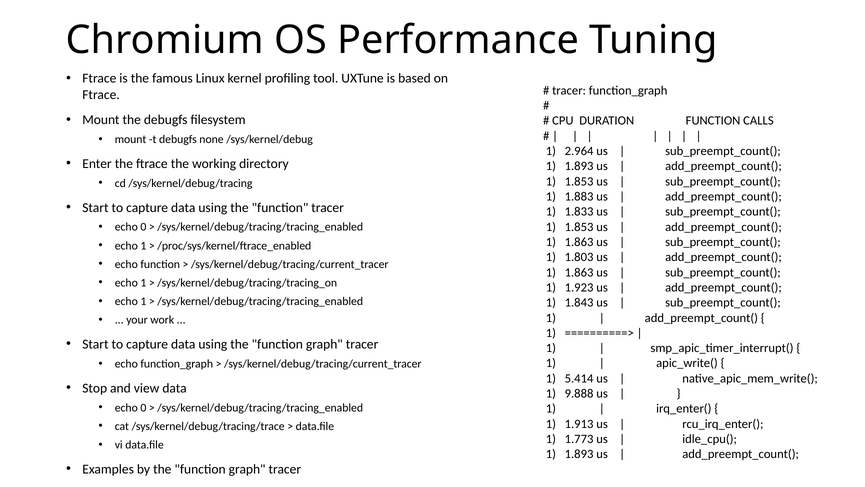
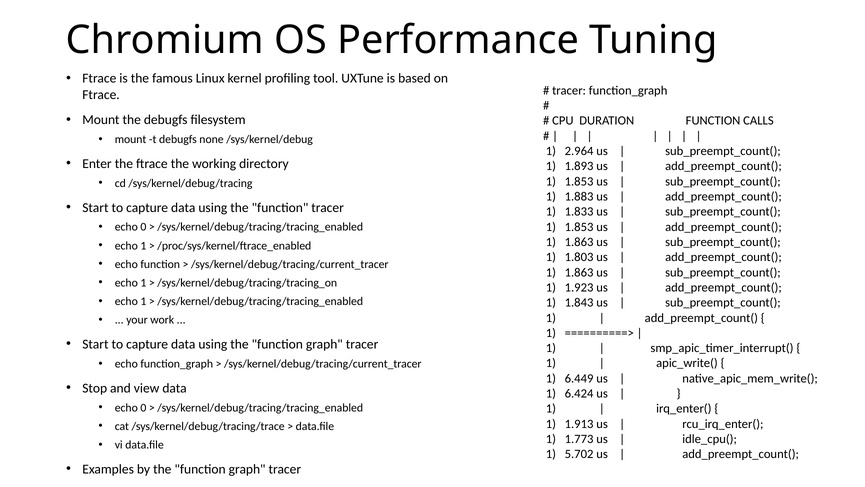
5.414: 5.414 -> 6.449
9.888: 9.888 -> 6.424
1.893 at (579, 454): 1.893 -> 5.702
